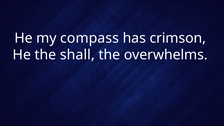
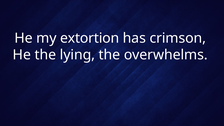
compass: compass -> extortion
shall: shall -> lying
